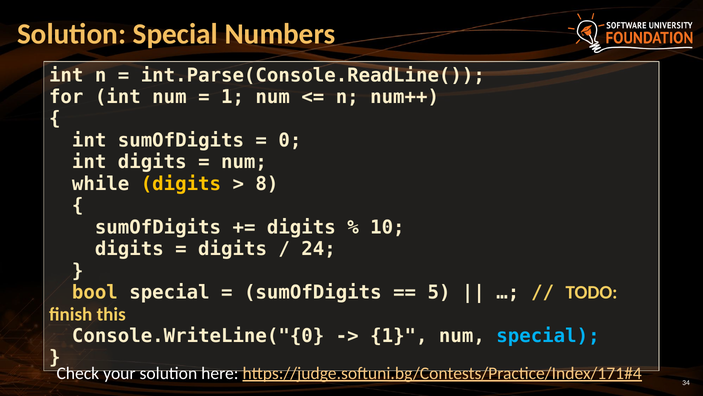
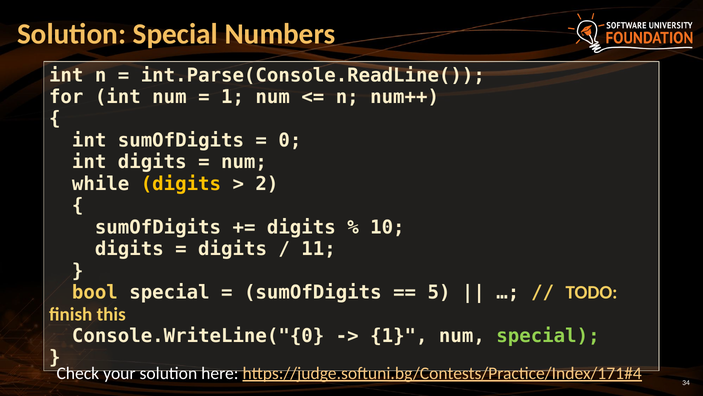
8: 8 -> 2
24: 24 -> 11
special at (548, 336) colour: light blue -> light green
